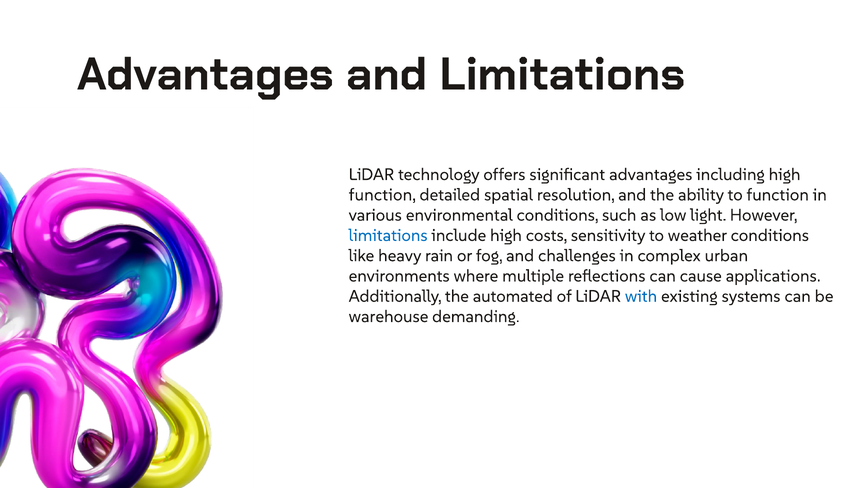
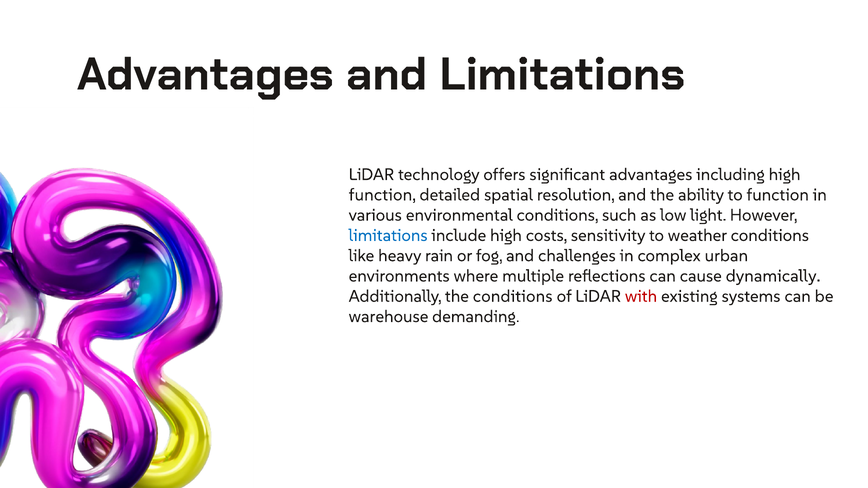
applications: applications -> dynamically
the automated: automated -> conditions
with colour: blue -> red
